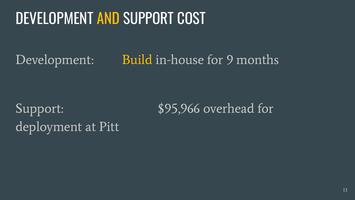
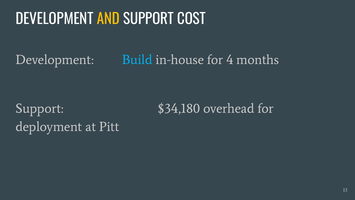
Build colour: yellow -> light blue
9: 9 -> 4
$95,966: $95,966 -> $34,180
